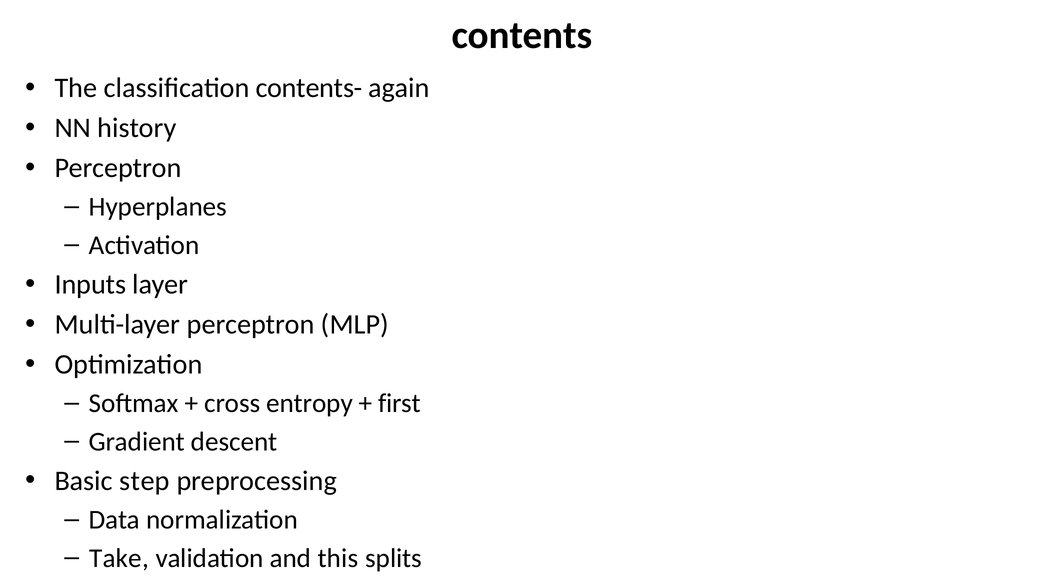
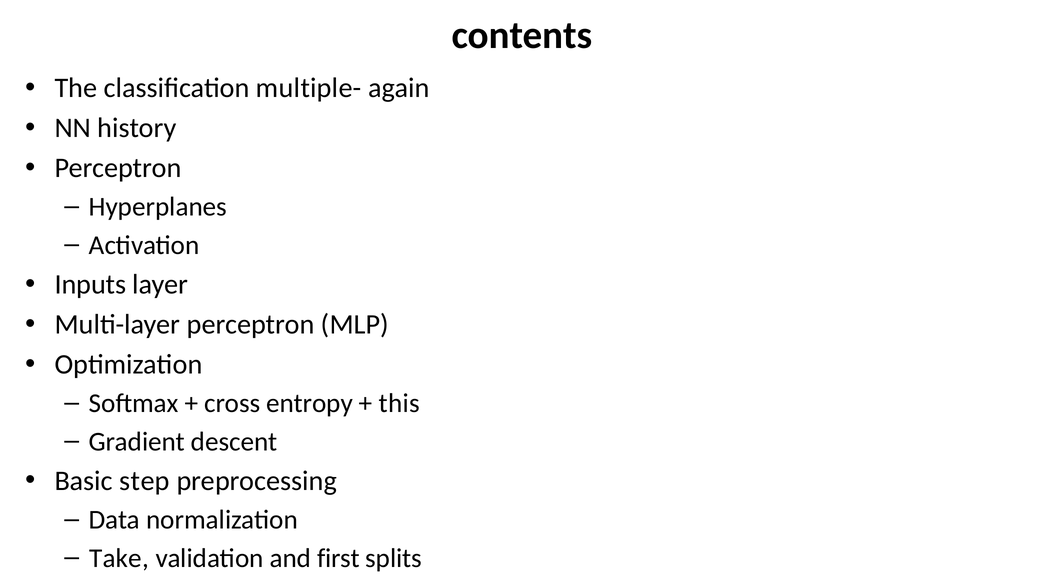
contents-: contents- -> multiple-
first: first -> this
this: this -> first
